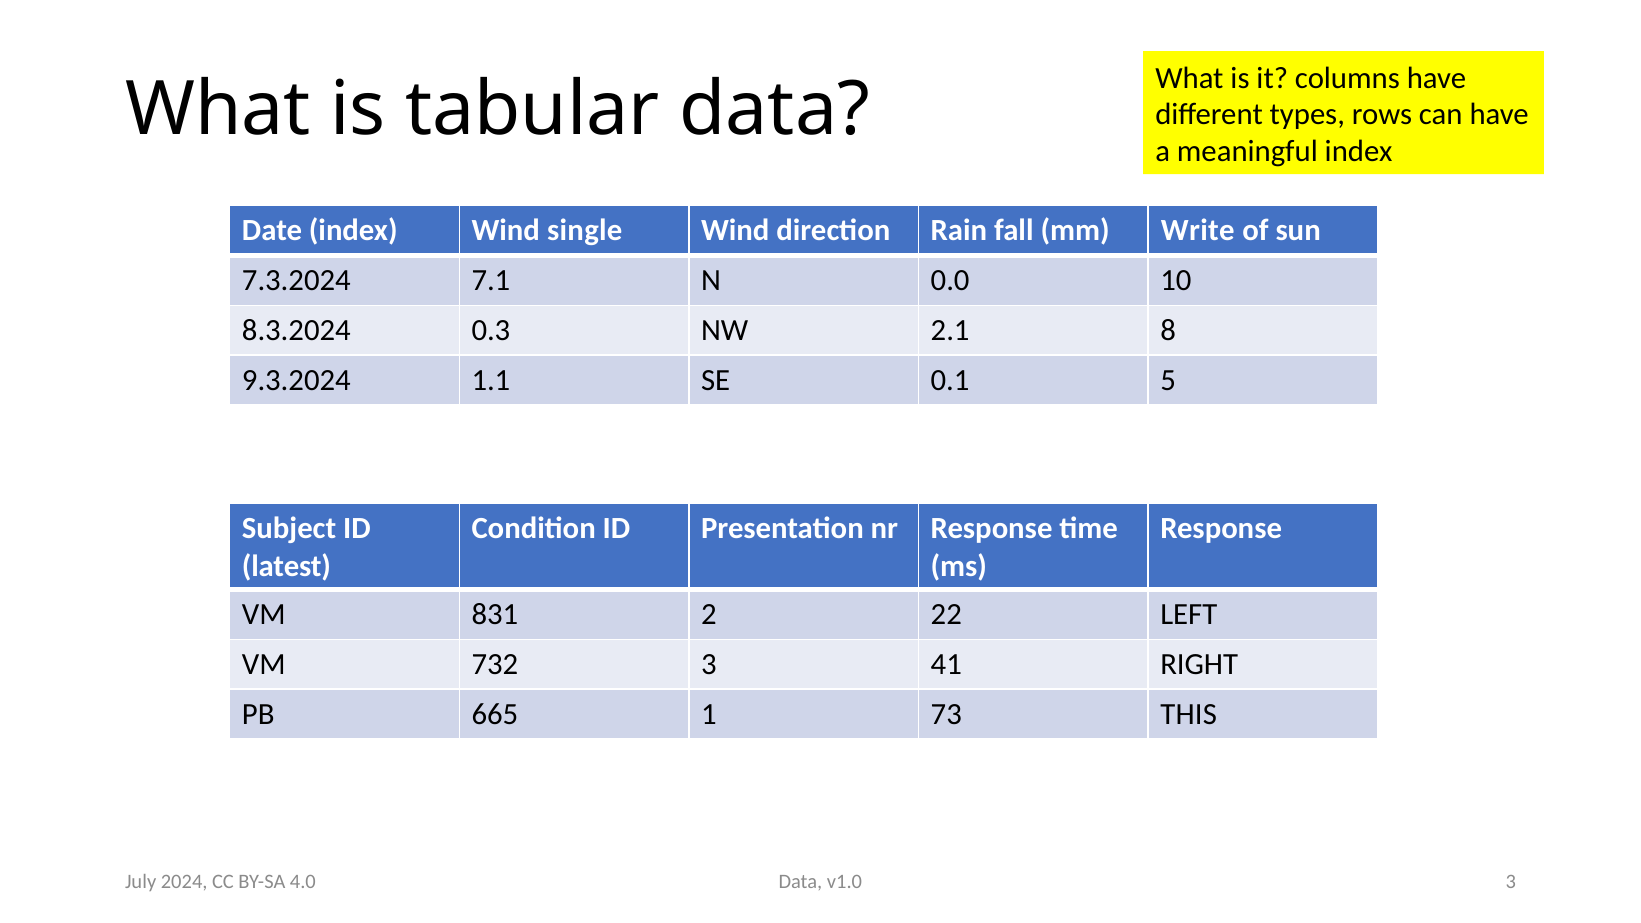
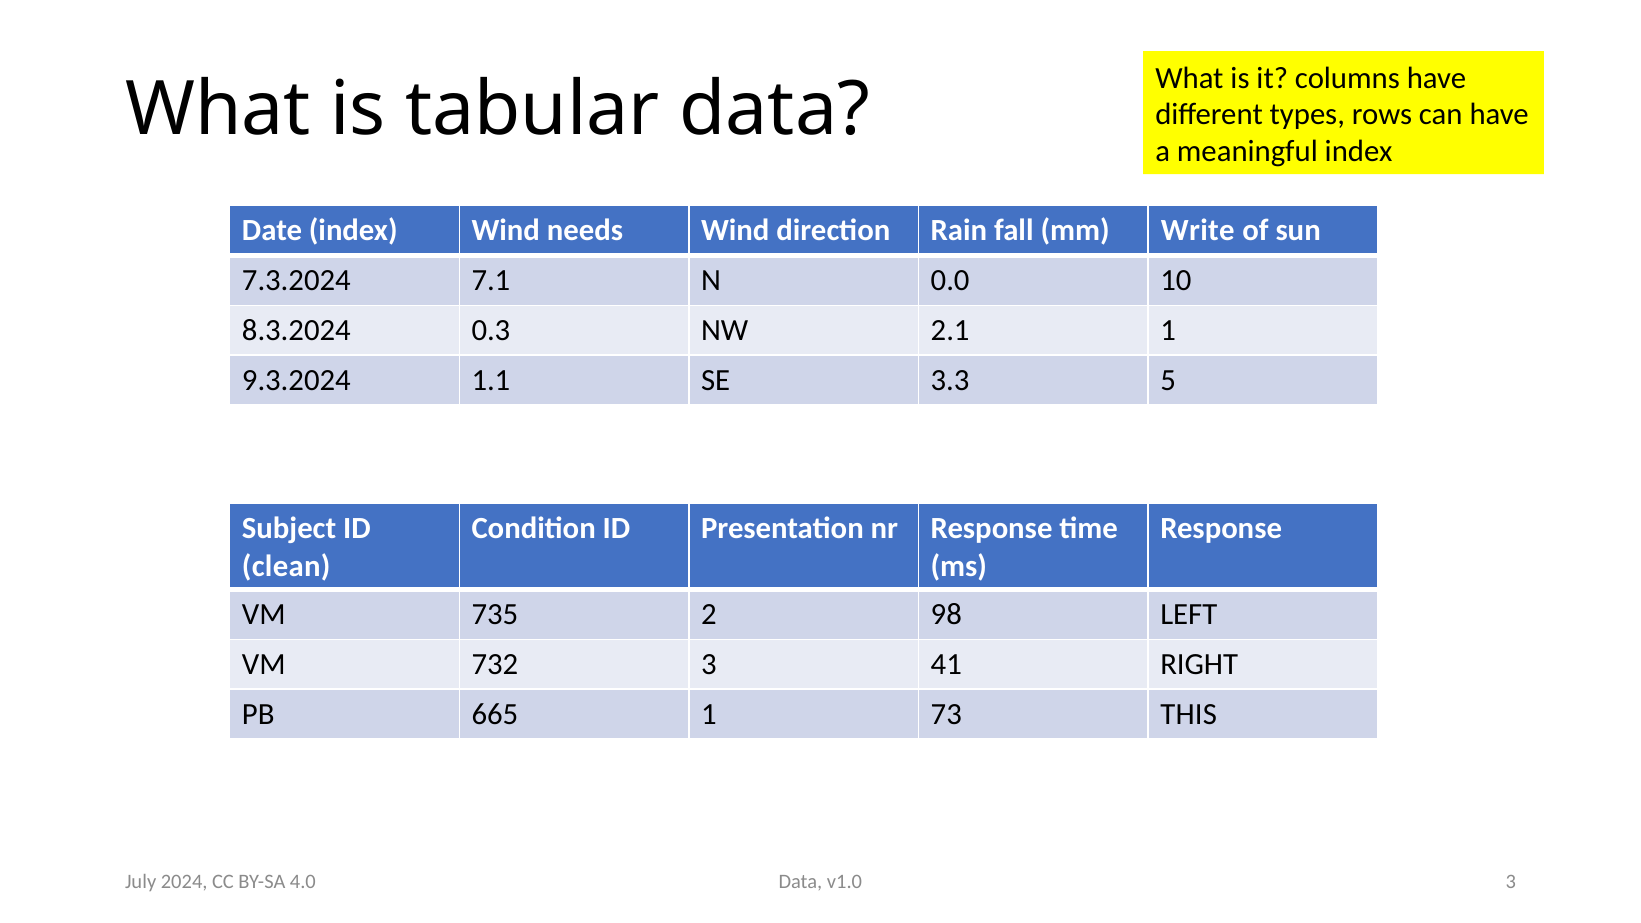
single: single -> needs
2.1 8: 8 -> 1
0.1: 0.1 -> 3.3
latest: latest -> clean
831: 831 -> 735
22: 22 -> 98
